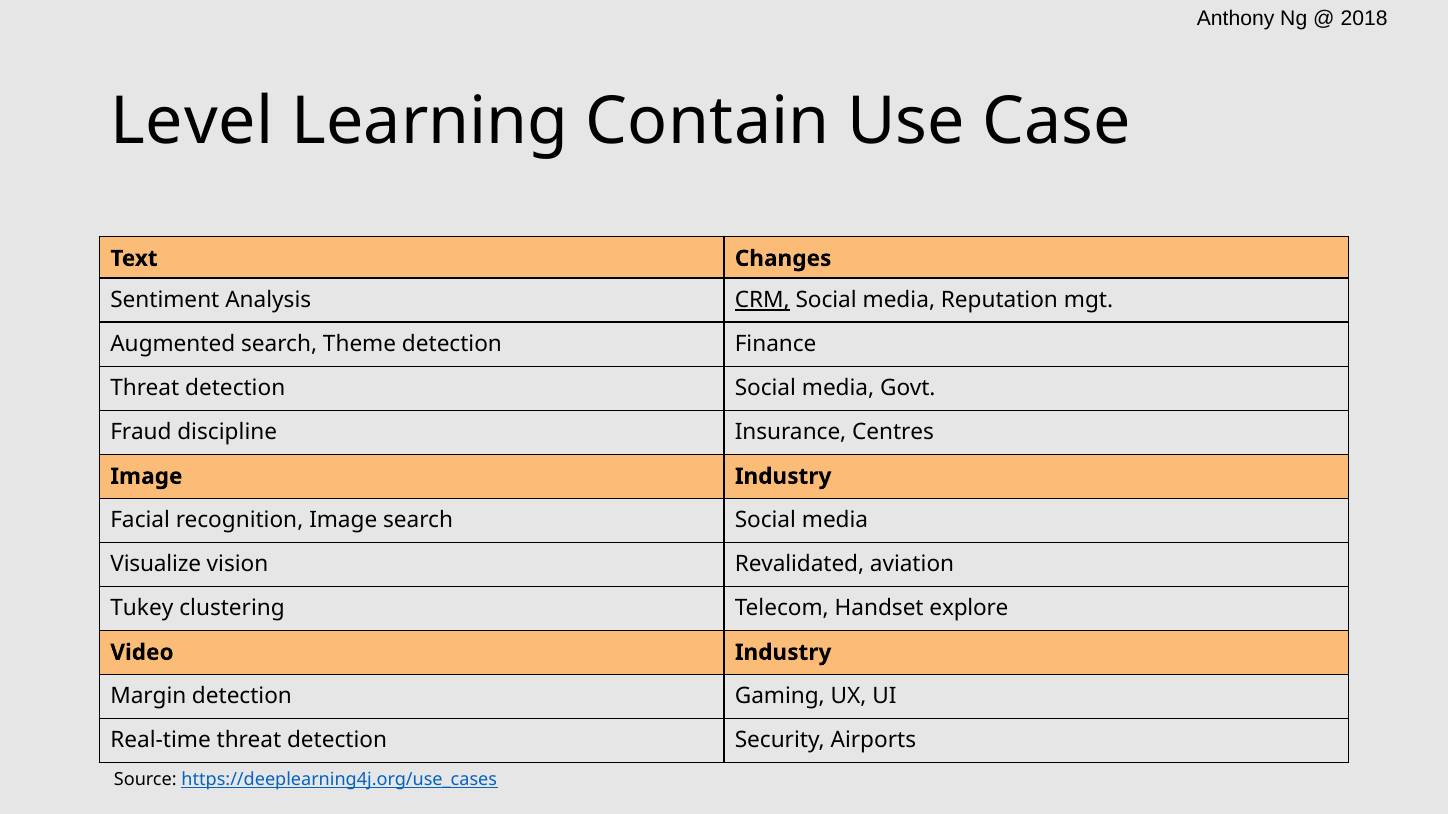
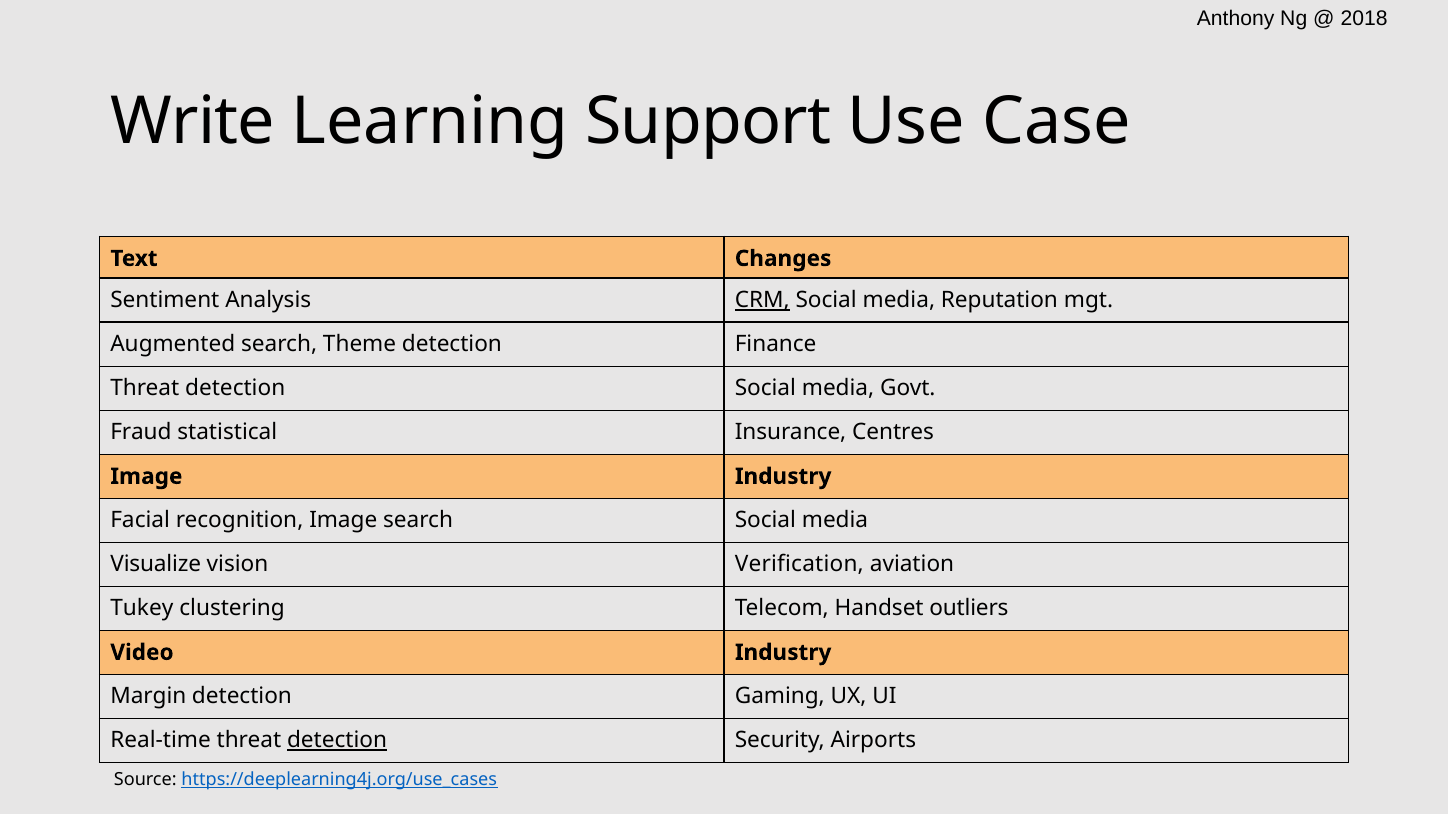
Level: Level -> Write
Contain: Contain -> Support
discipline: discipline -> statistical
Revalidated: Revalidated -> Verification
explore: explore -> outliers
detection at (337, 741) underline: none -> present
